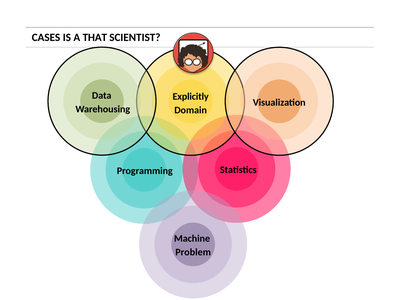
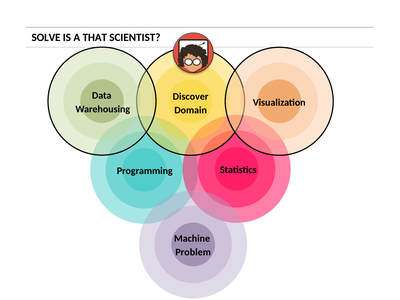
CASES: CASES -> SOLVE
Explicitly: Explicitly -> Discover
